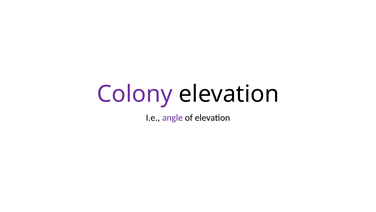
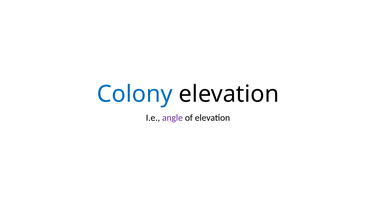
Colony colour: purple -> blue
